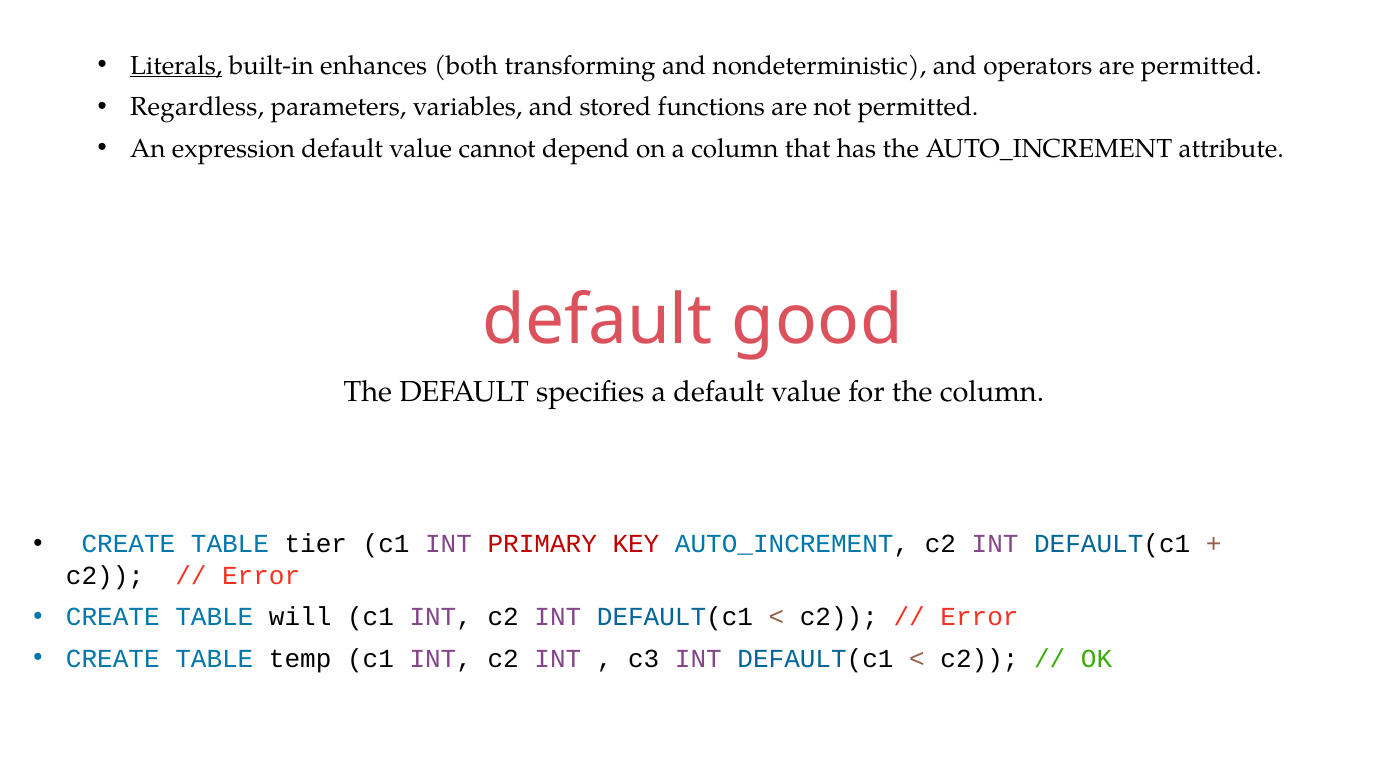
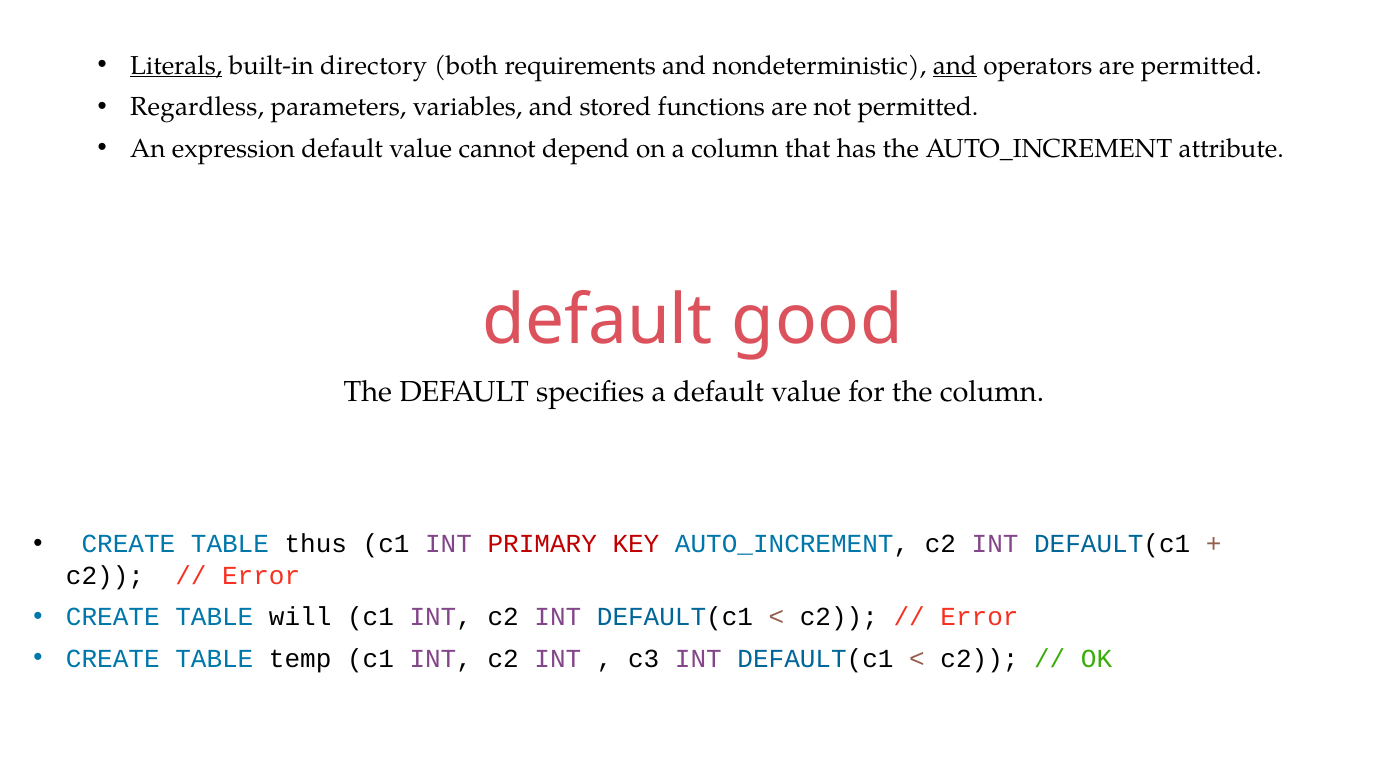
enhances: enhances -> directory
transforming: transforming -> requirements
and at (955, 65) underline: none -> present
tier: tier -> thus
